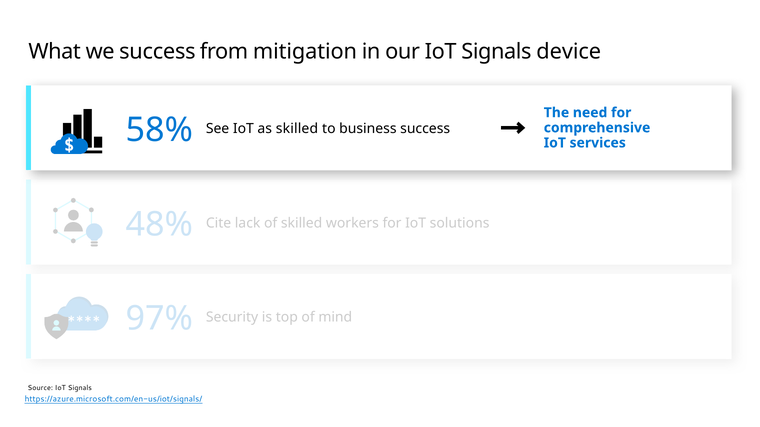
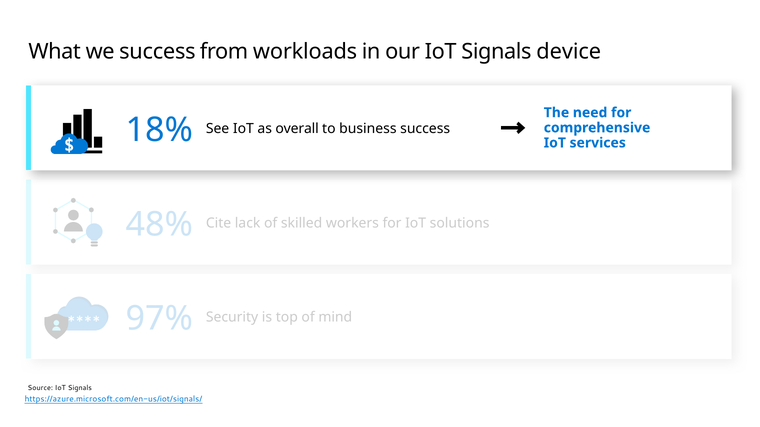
mitigation: mitigation -> workloads
58%: 58% -> 18%
as skilled: skilled -> overall
